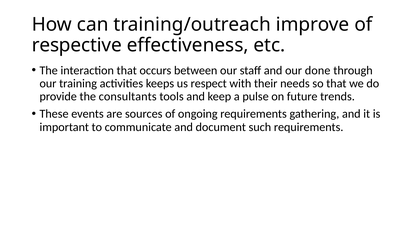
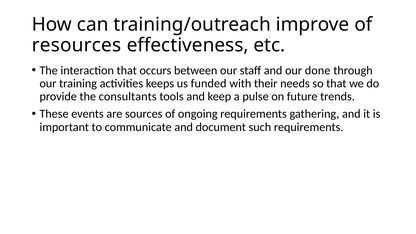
respective: respective -> resources
respect: respect -> funded
